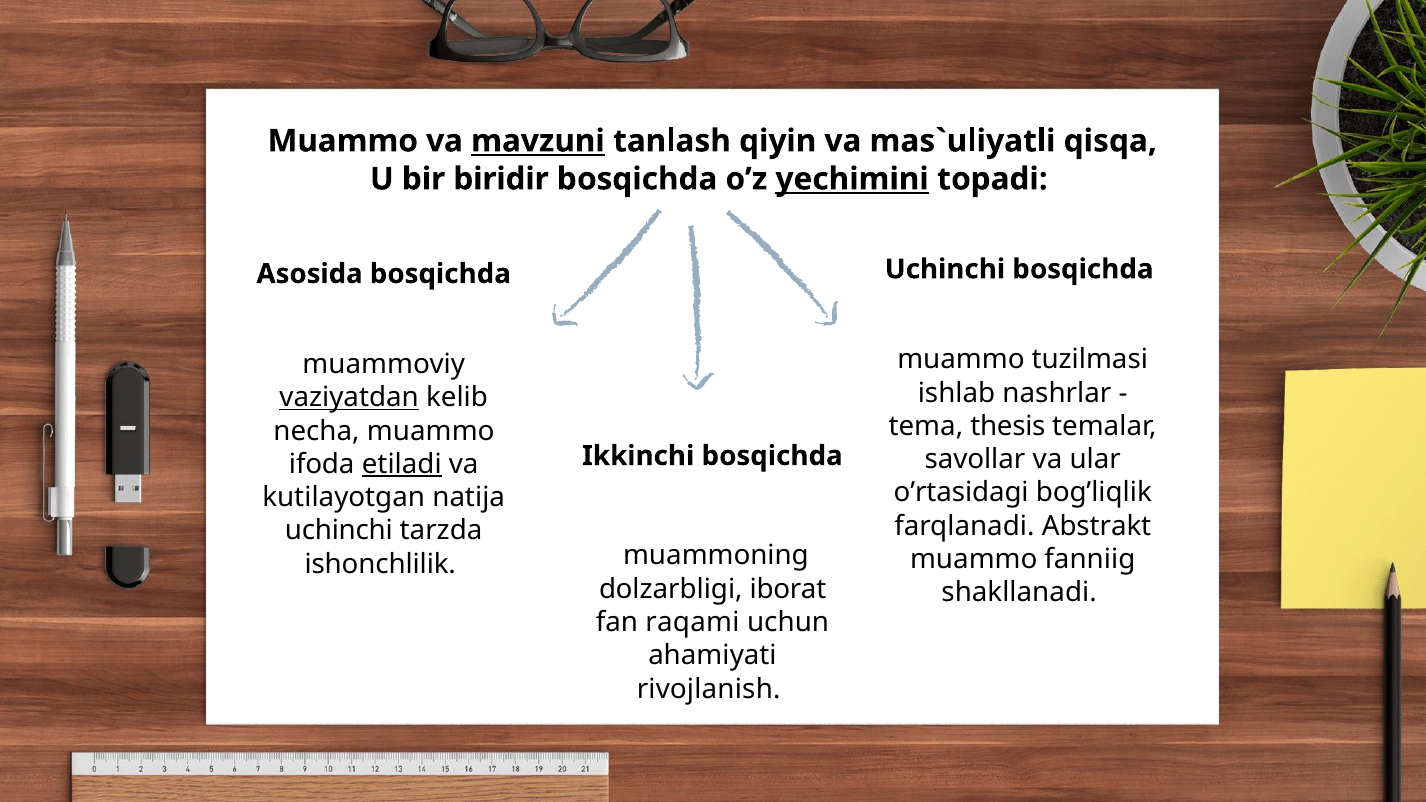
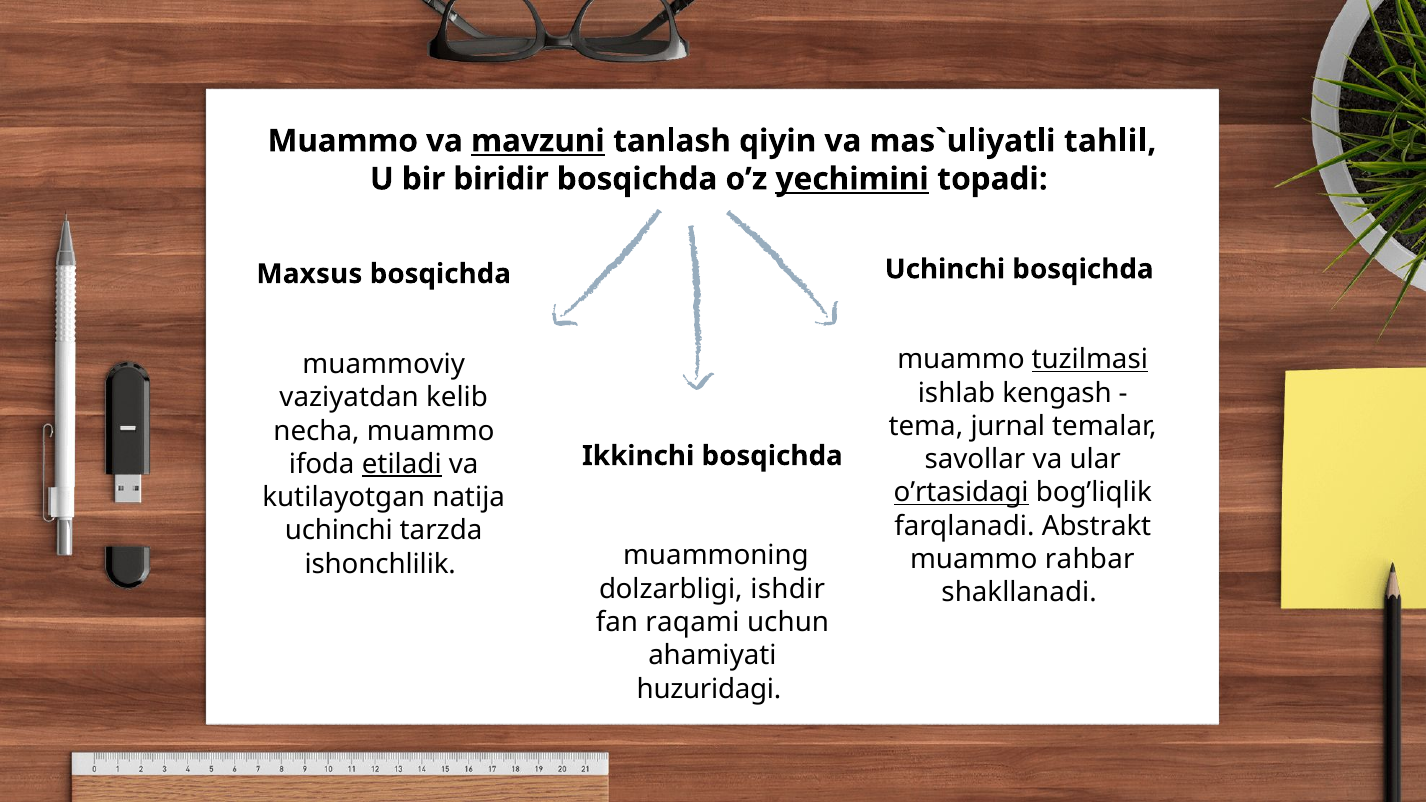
qisqa: qisqa -> tahlil
Asosida: Asosida -> Maxsus
tuzilmasi underline: none -> present
nashrlar: nashrlar -> kengash
vaziyatdan underline: present -> none
thesis: thesis -> jurnal
o’rtasidagi underline: none -> present
fanniig: fanniig -> rahbar
iborat: iborat -> ishdir
rivоjlanish: rivоjlanish -> huzuridagi
